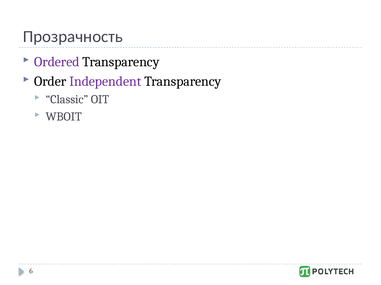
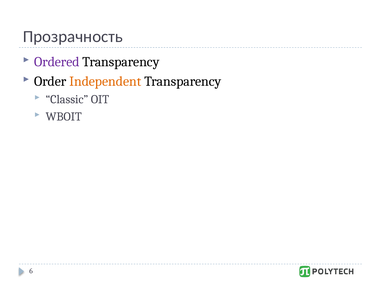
Independent colour: purple -> orange
